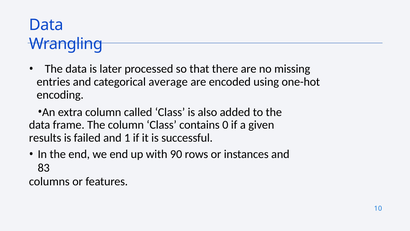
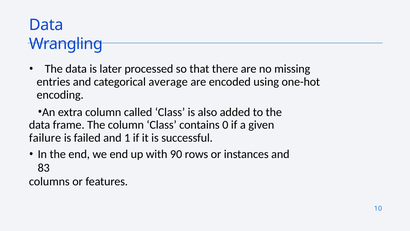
results: results -> failure
